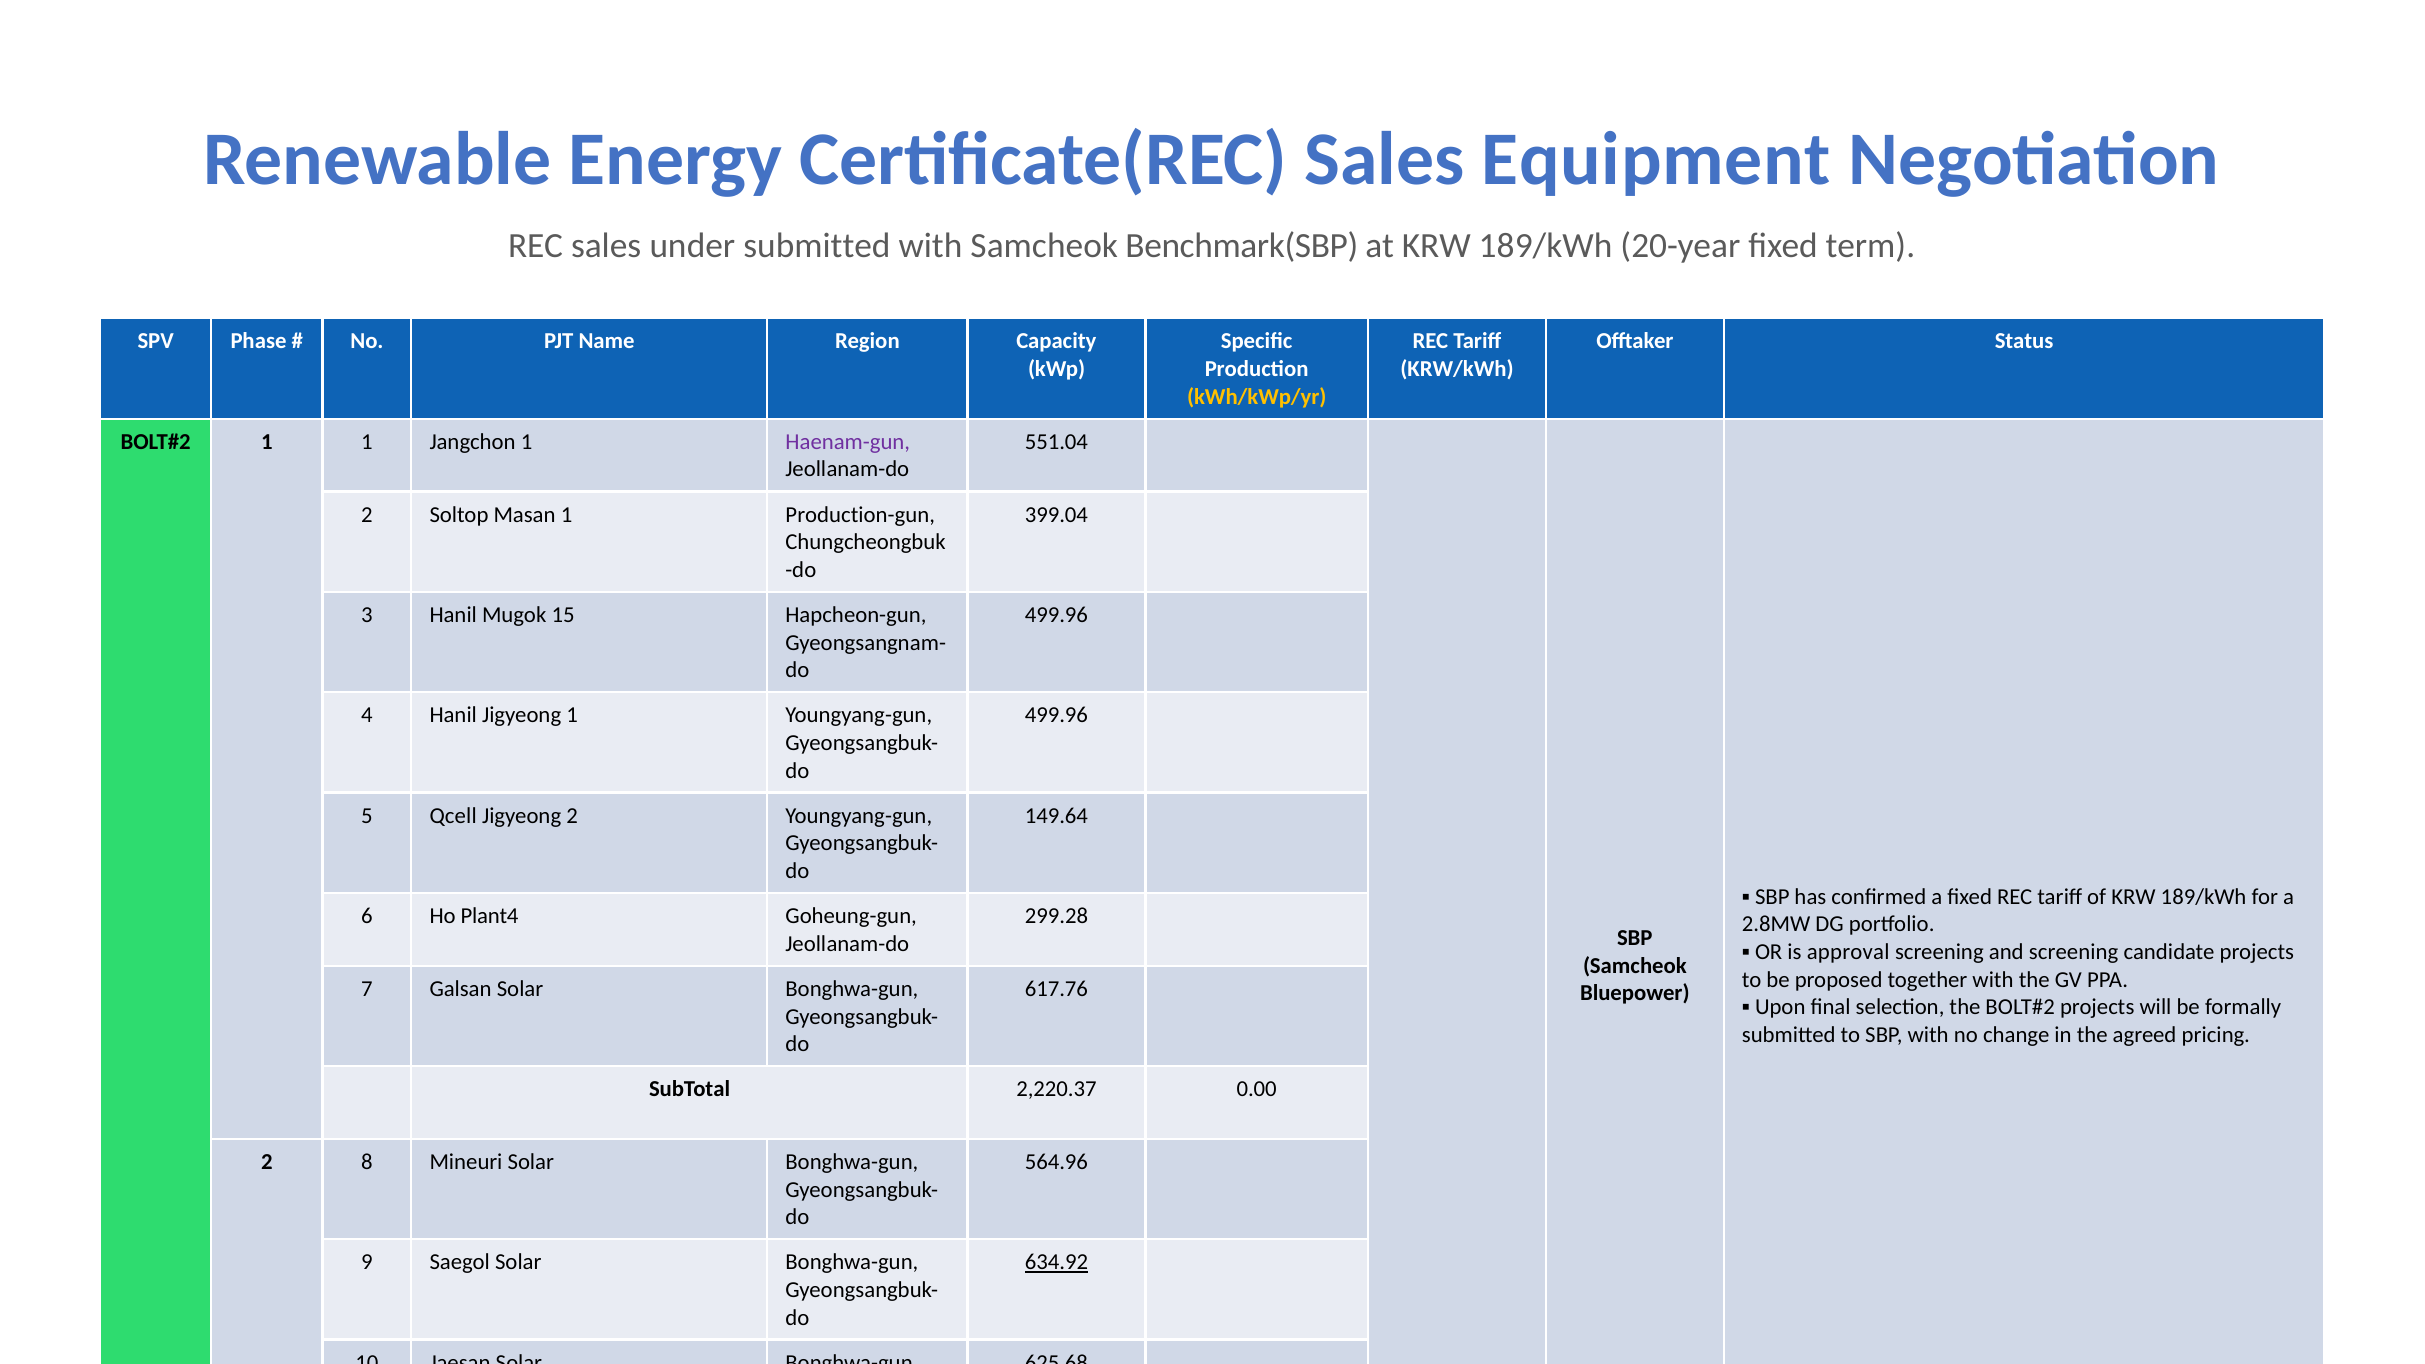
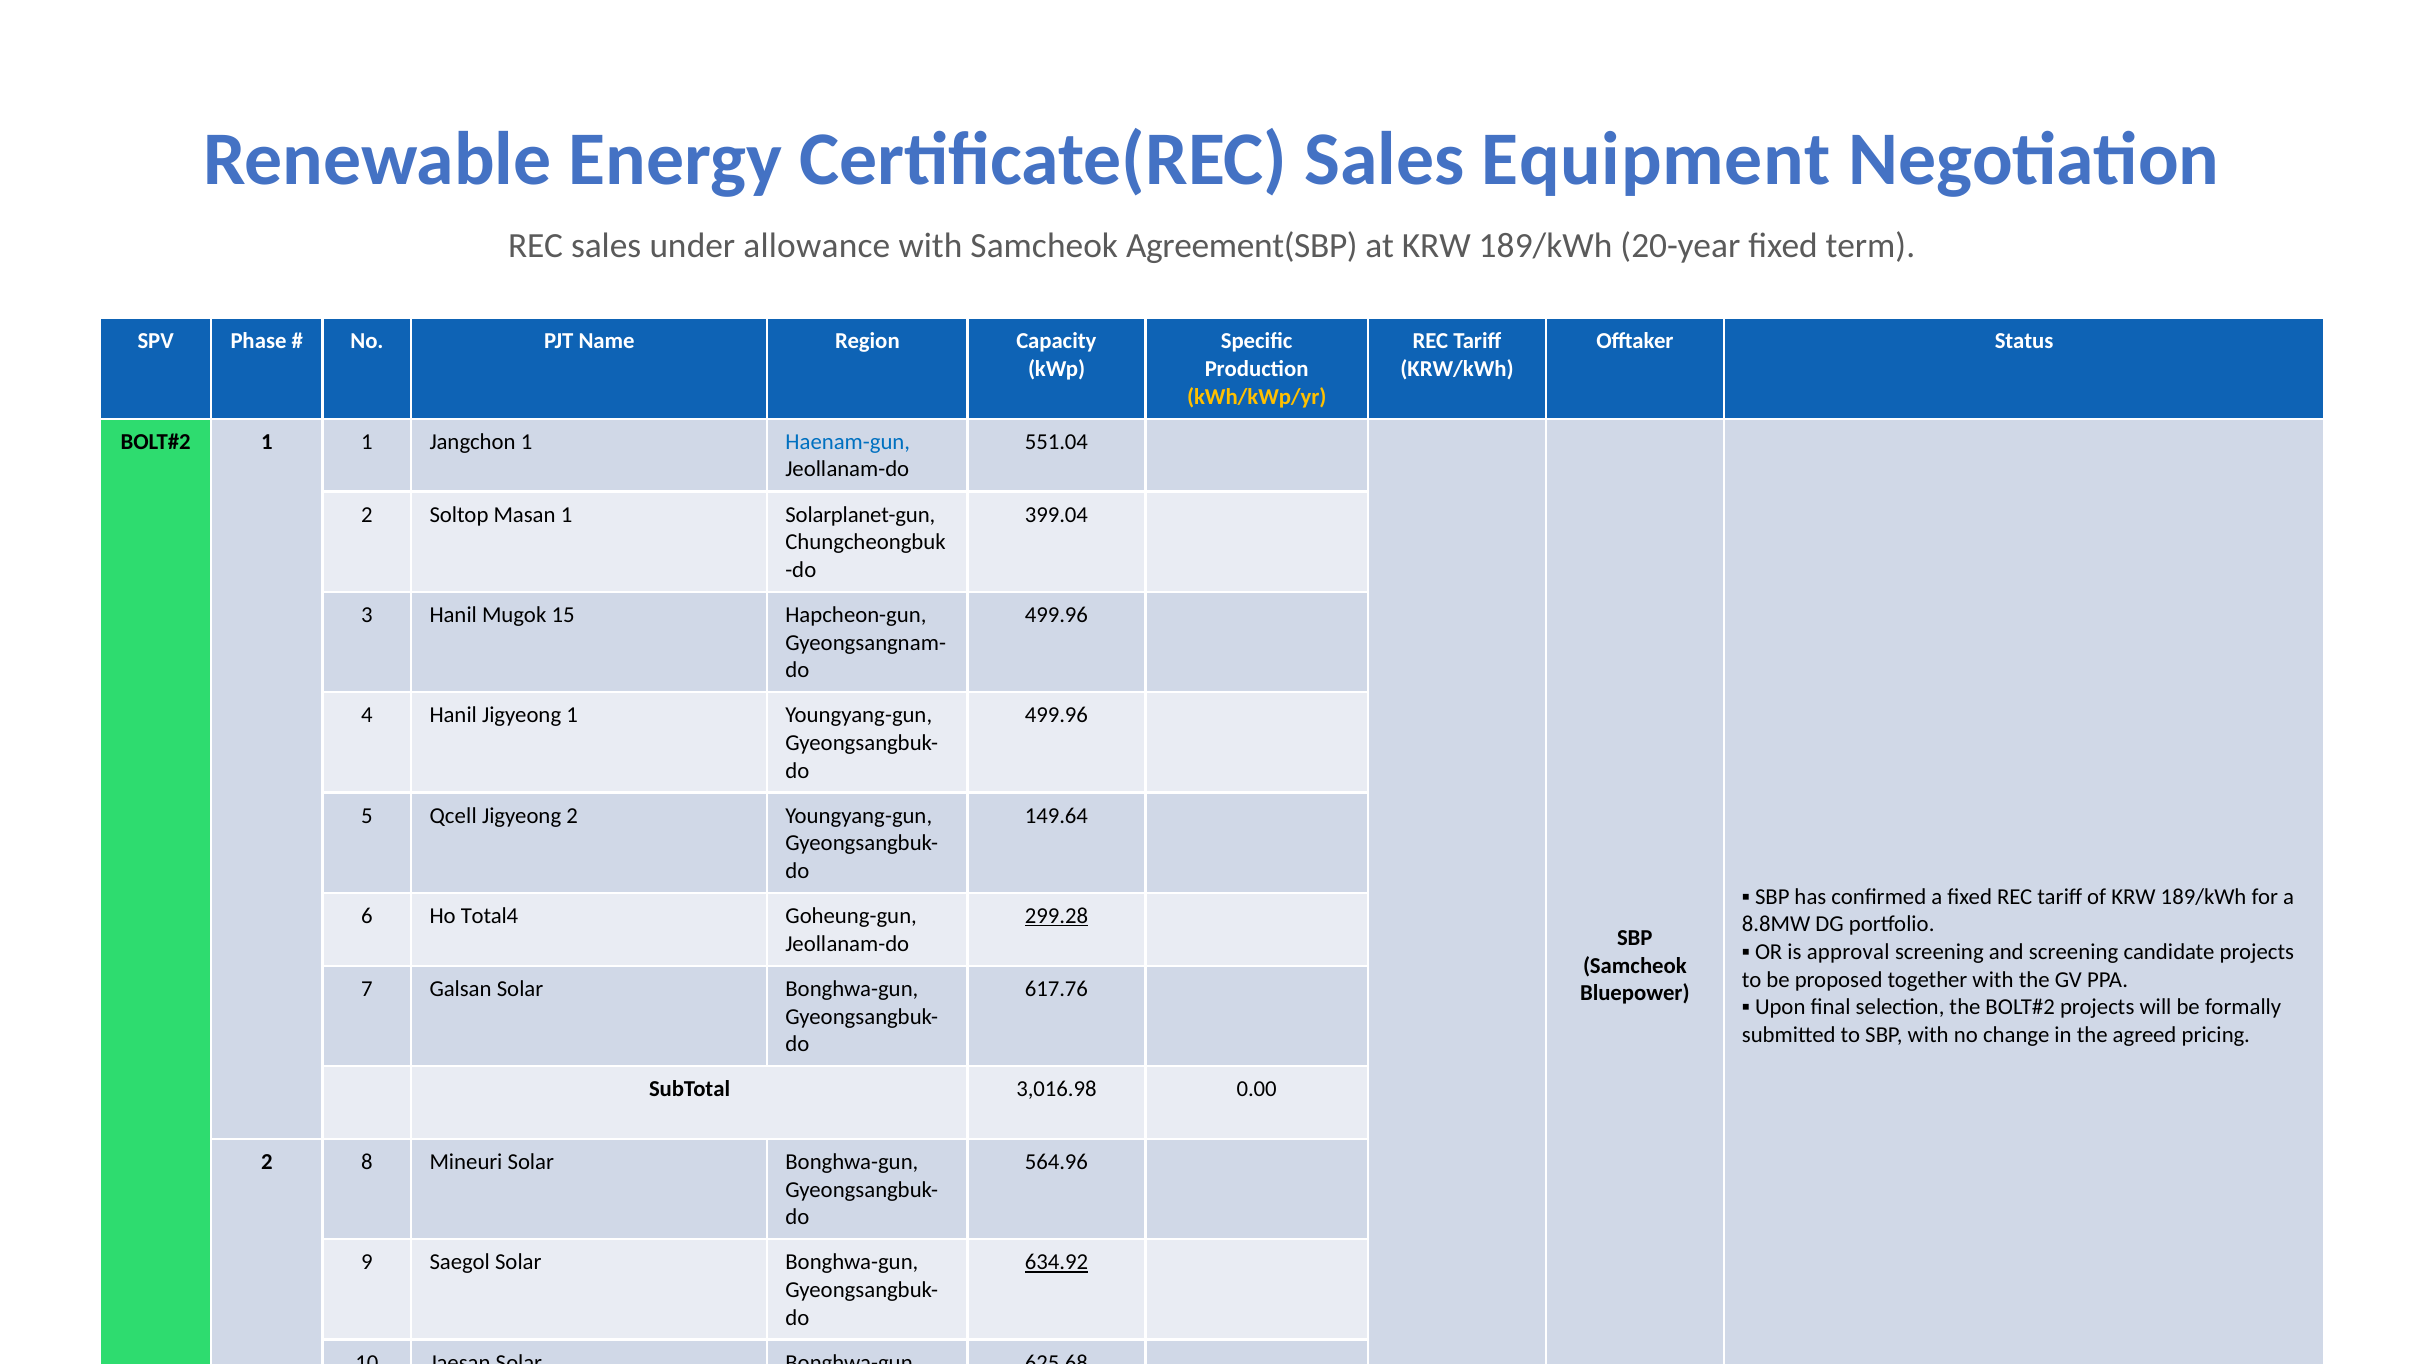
under submitted: submitted -> allowance
Benchmark(SBP: Benchmark(SBP -> Agreement(SBP
Haenam-gun colour: purple -> blue
Production-gun: Production-gun -> Solarplanet-gun
Plant4: Plant4 -> Total4
299.28 underline: none -> present
2.8MW: 2.8MW -> 8.8MW
2,220.37: 2,220.37 -> 3,016.98
